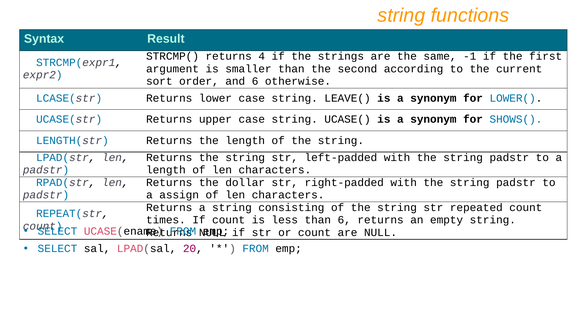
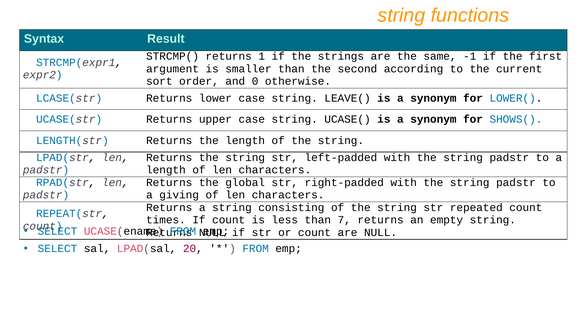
4: 4 -> 1
and 6: 6 -> 0
dollar: dollar -> global
assign: assign -> giving
than 6: 6 -> 7
